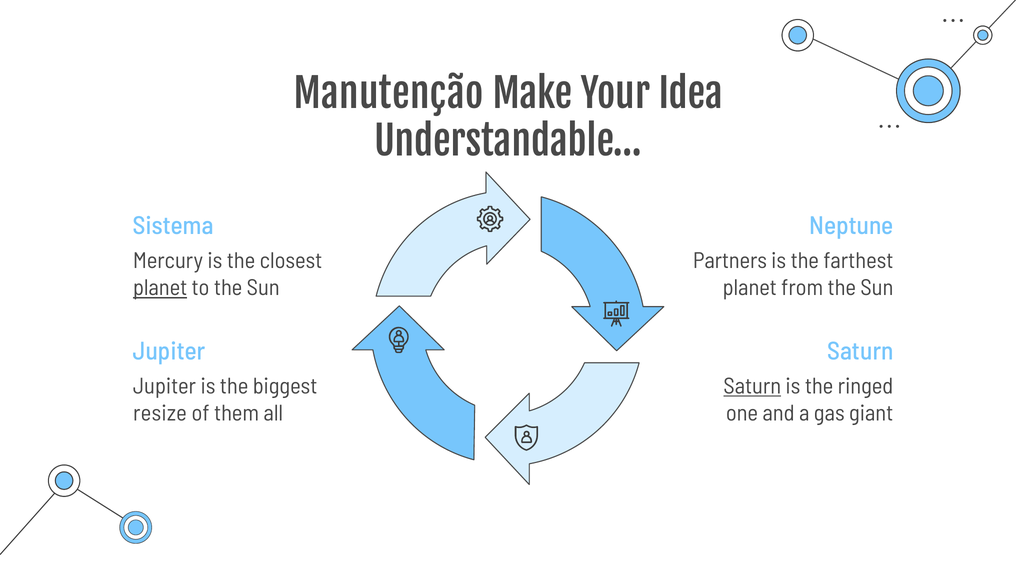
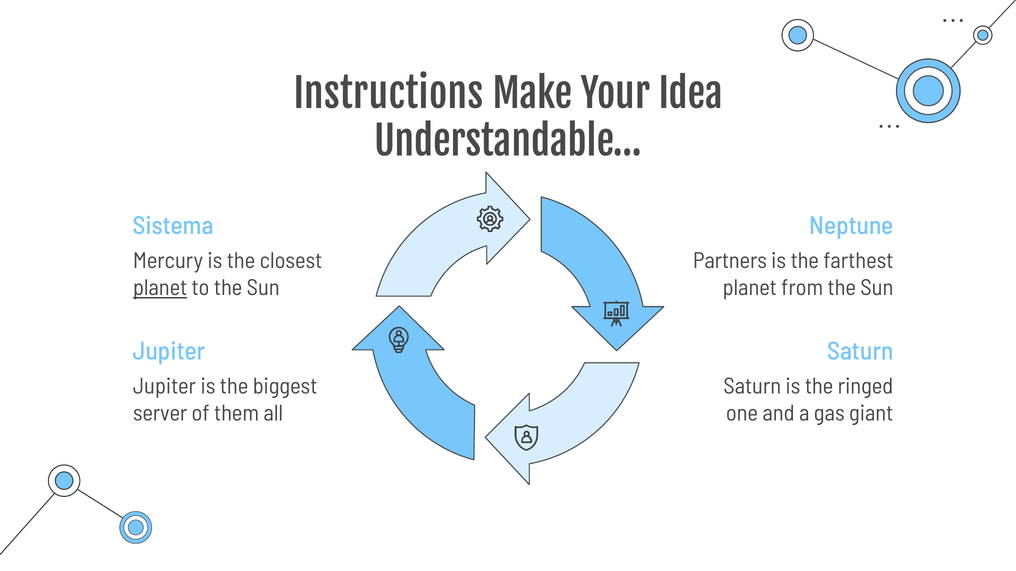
Manutenção: Manutenção -> Instructions
Saturn at (752, 387) underline: present -> none
resize: resize -> server
